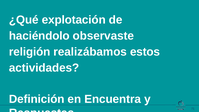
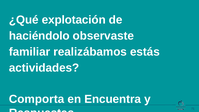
religión: religión -> familiar
estos: estos -> estás
Definición: Definición -> Comporta
